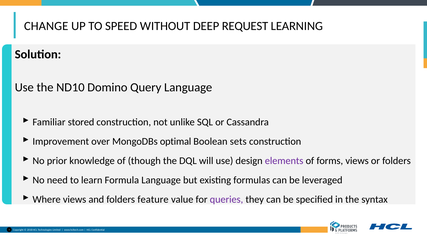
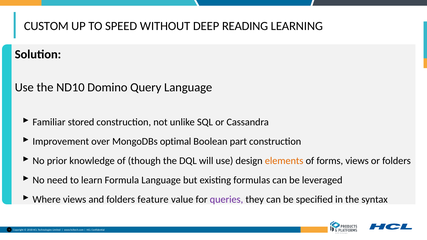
CHANGE: CHANGE -> CUSTOM
REQUEST: REQUEST -> READING
sets: sets -> part
elements colour: purple -> orange
